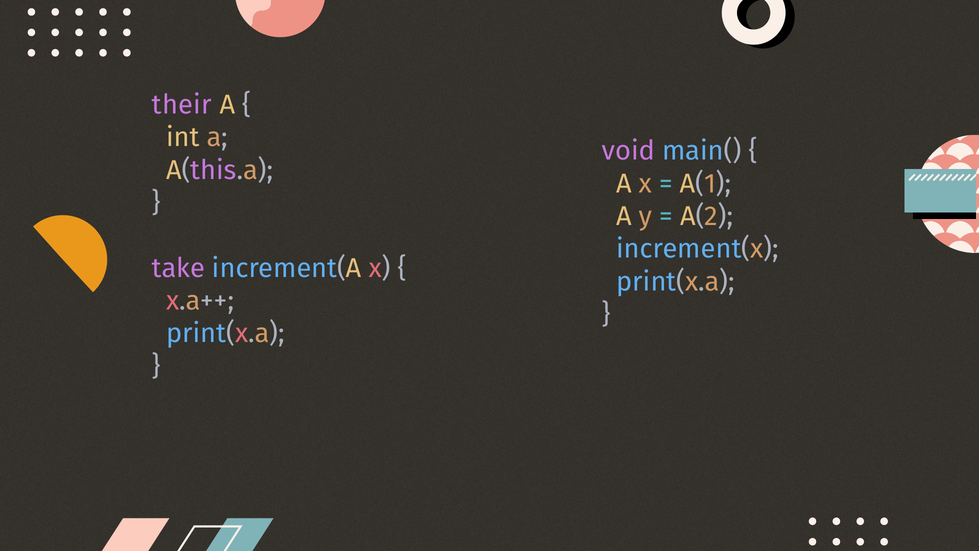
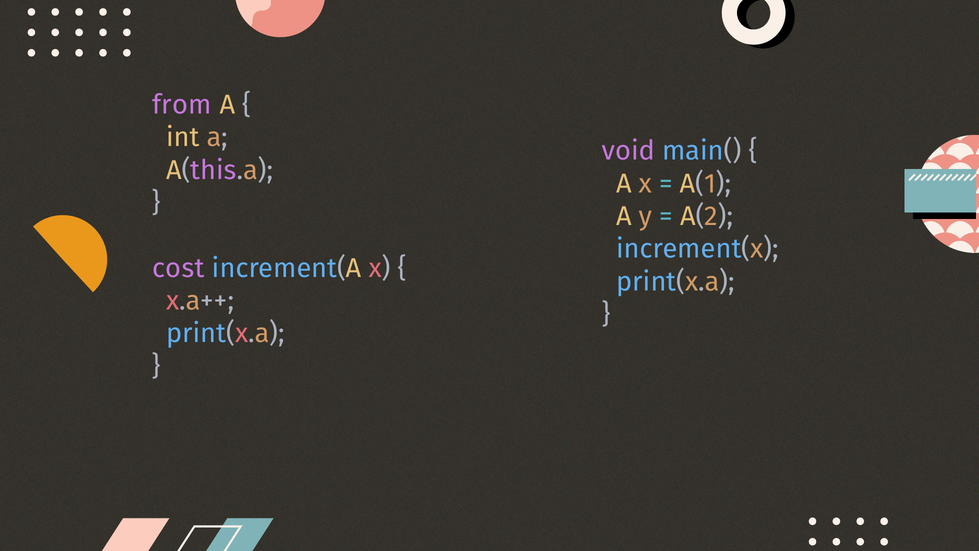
their: their -> from
take: take -> cost
